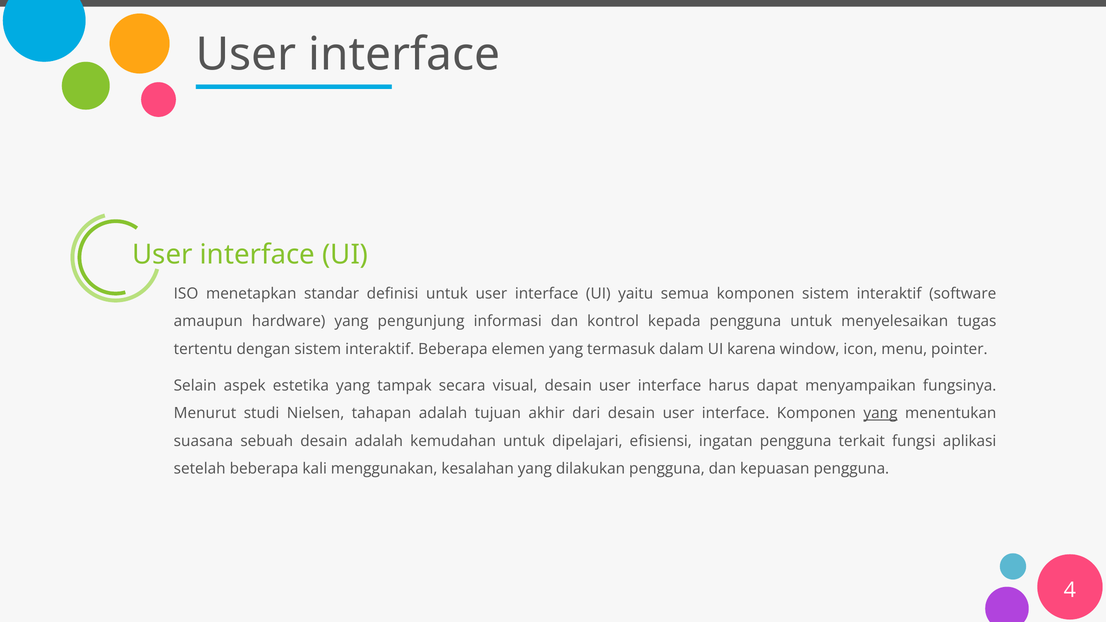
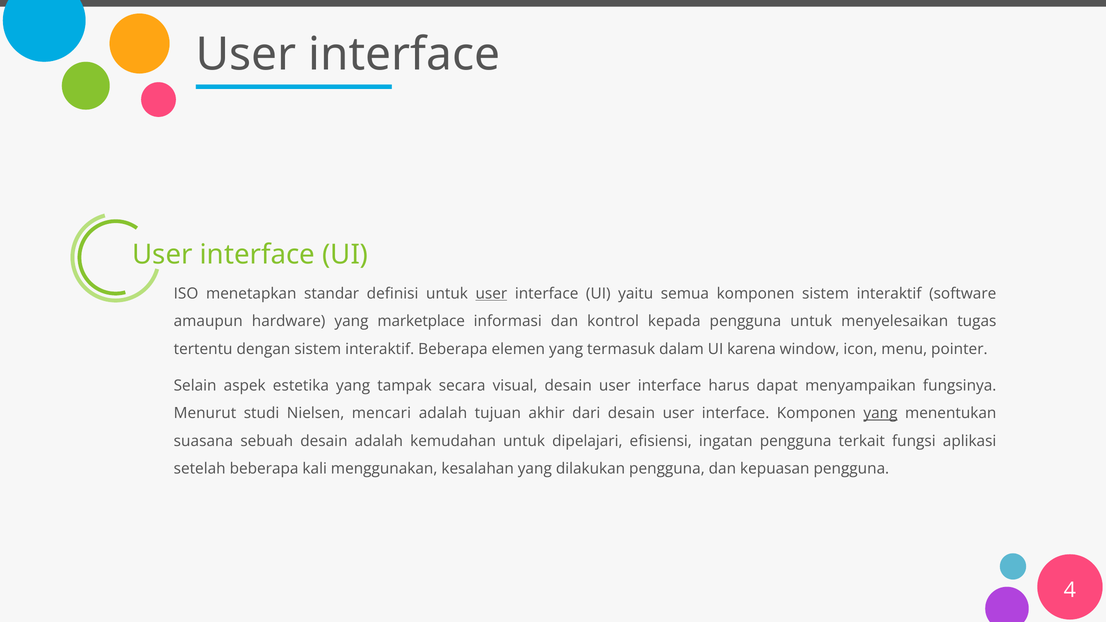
user at (491, 294) underline: none -> present
pengunjung: pengunjung -> marketplace
tahapan: tahapan -> mencari
